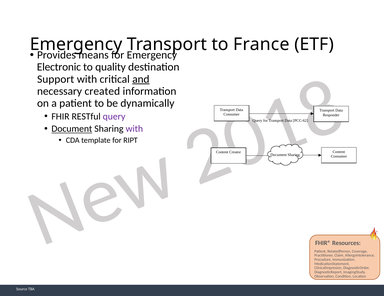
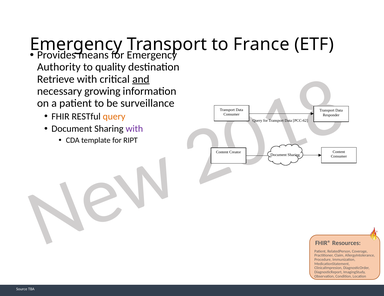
Electronic: Electronic -> Authority
Support: Support -> Retrieve
created: created -> growing
dynamically: dynamically -> surveillance
query at (114, 117) colour: purple -> orange
Document at (72, 129) underline: present -> none
